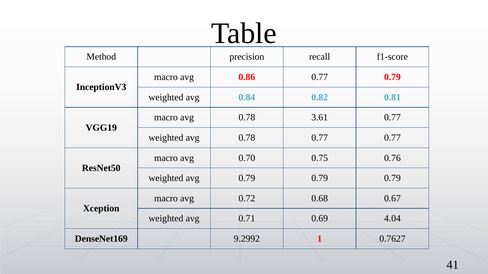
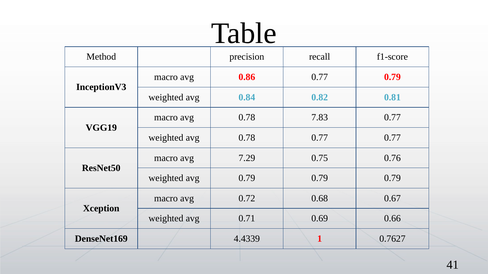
3.61: 3.61 -> 7.83
0.70: 0.70 -> 7.29
4.04: 4.04 -> 0.66
9.2992: 9.2992 -> 4.4339
